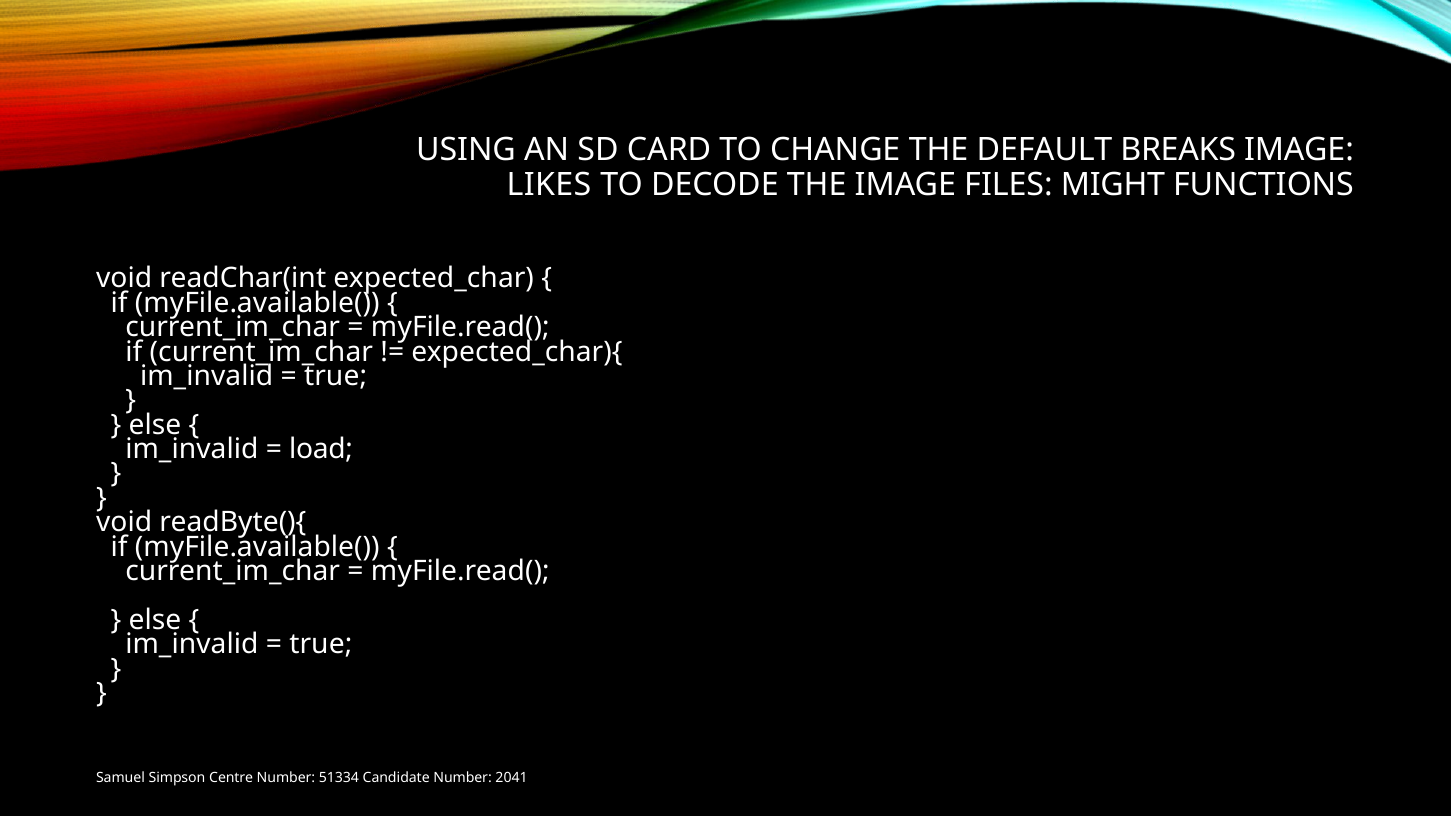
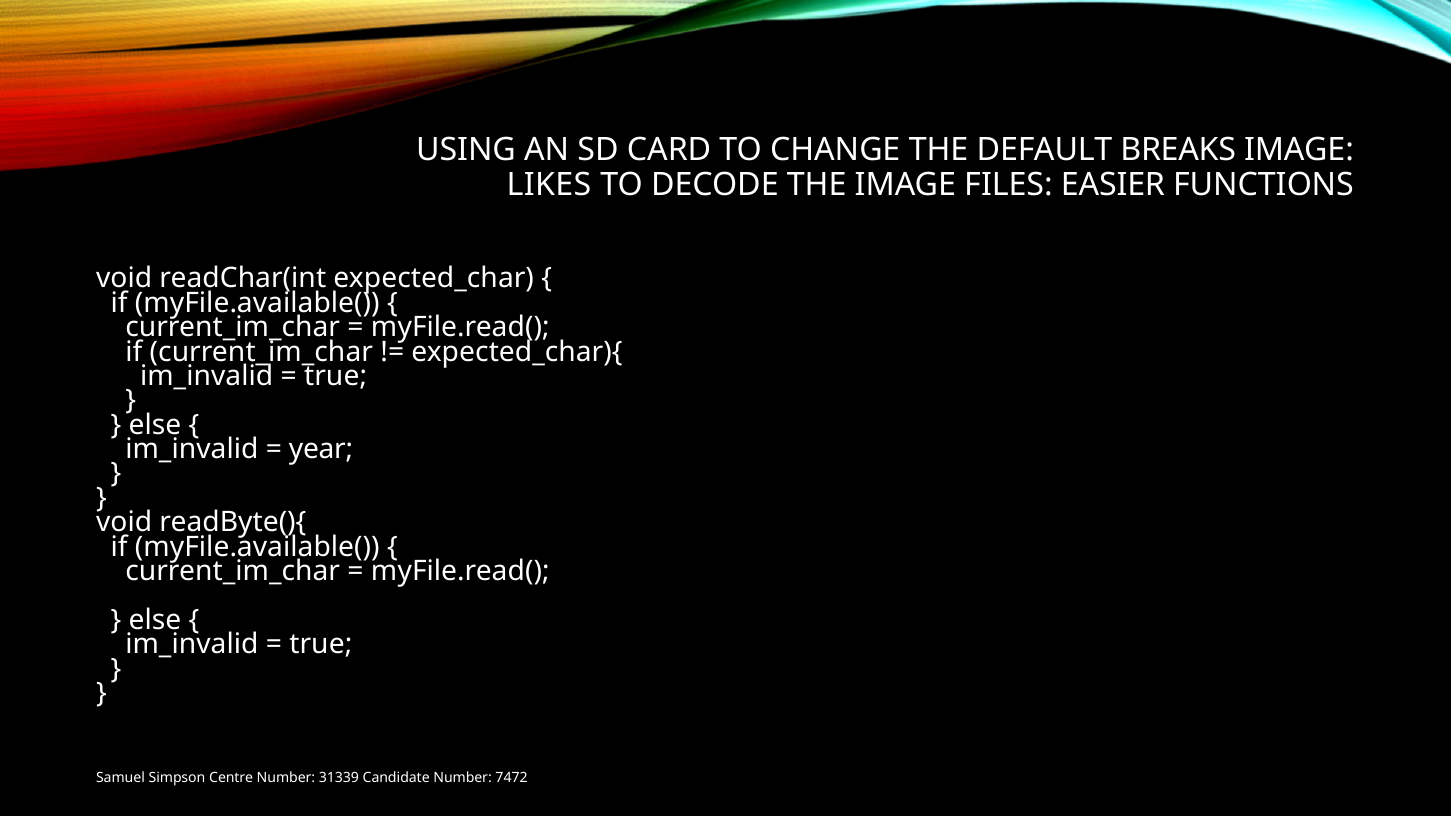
MIGHT: MIGHT -> EASIER
load: load -> year
51334: 51334 -> 31339
2041: 2041 -> 7472
